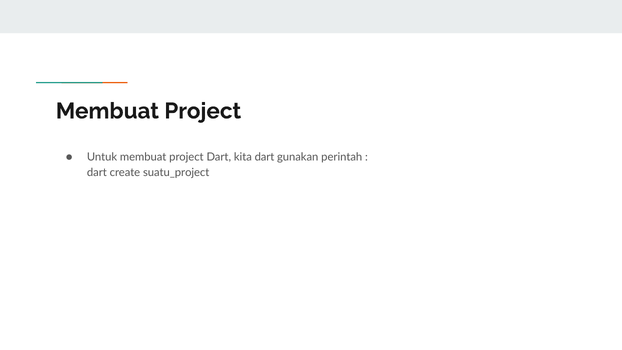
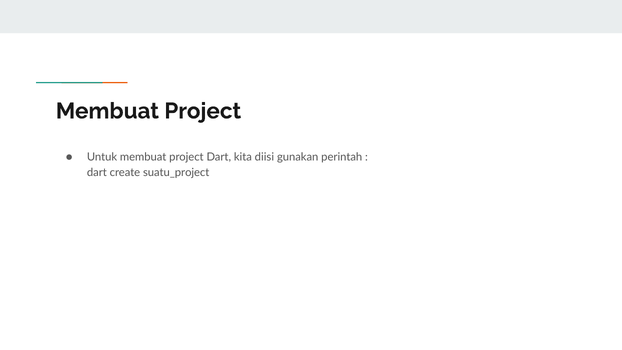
kita dart: dart -> diisi
